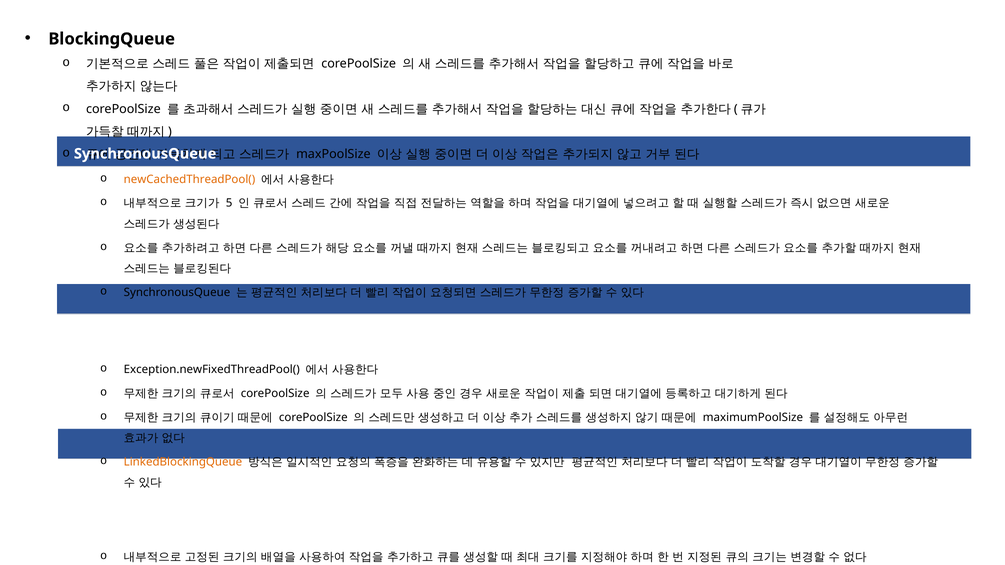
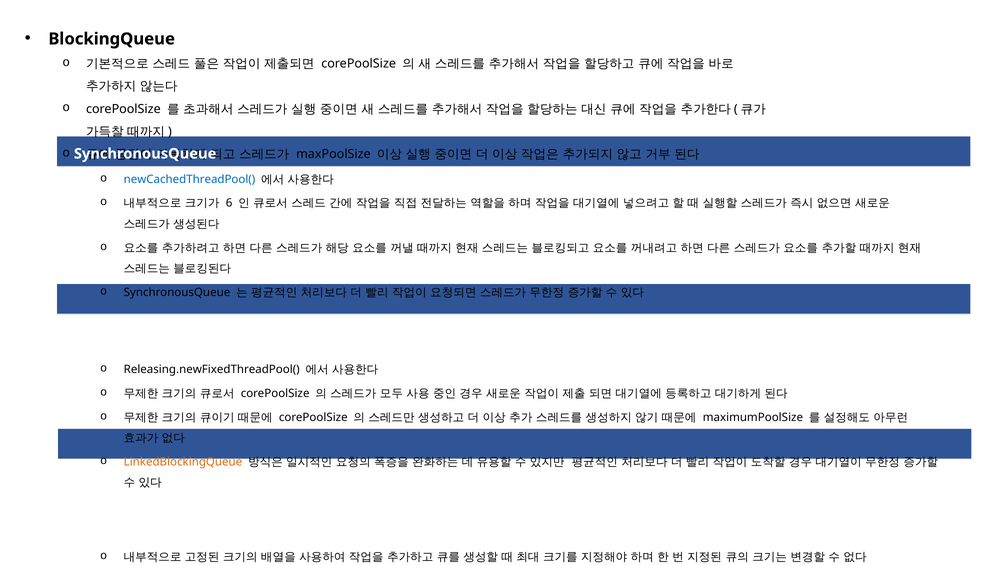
newCachedThreadPool( colour: orange -> blue
5: 5 -> 6
Exception.newFixedThreadPool(: Exception.newFixedThreadPool( -> Releasing.newFixedThreadPool(
